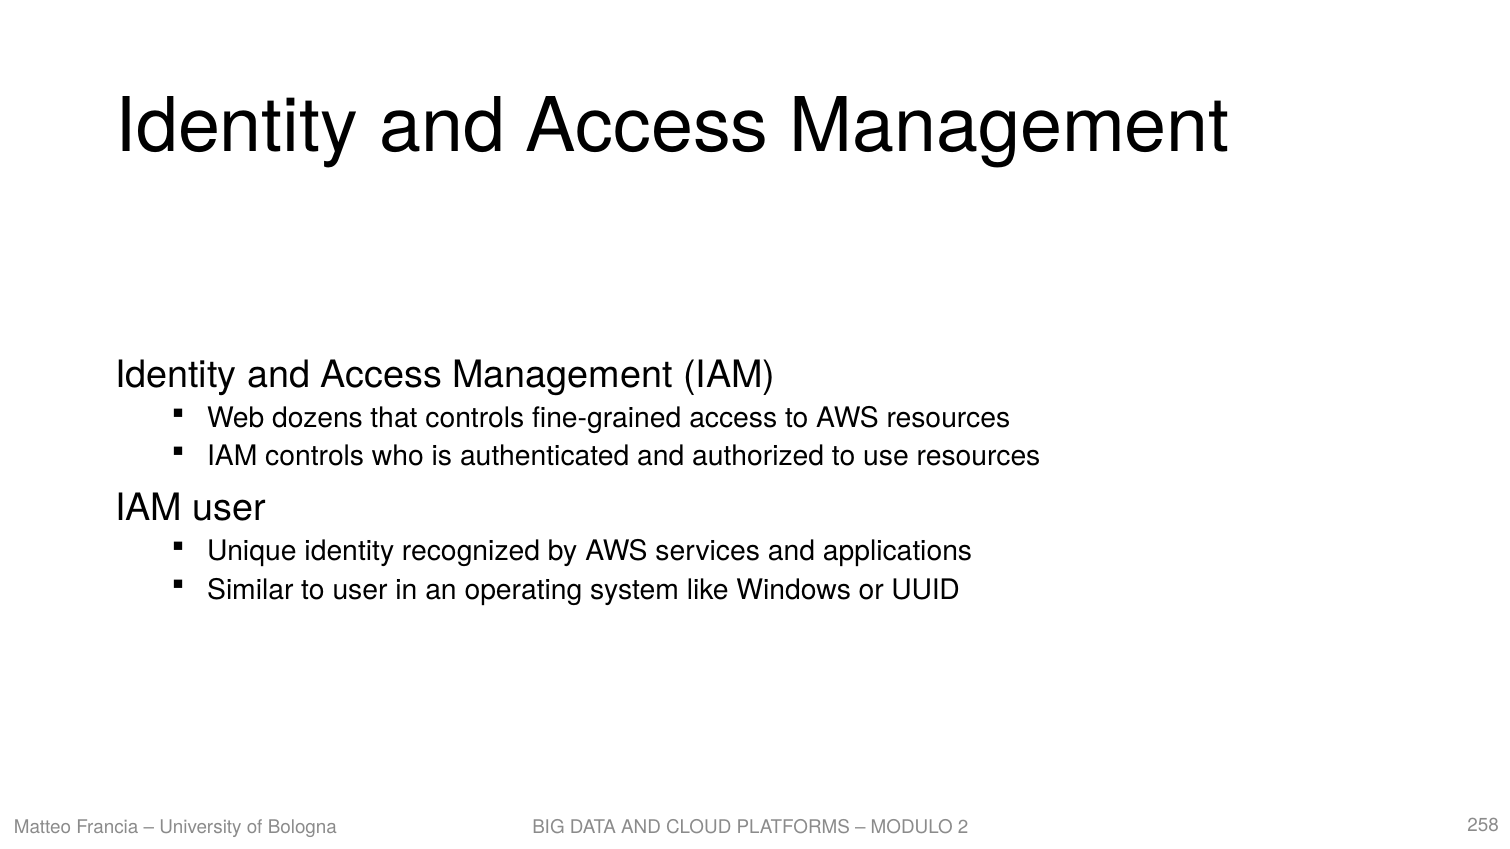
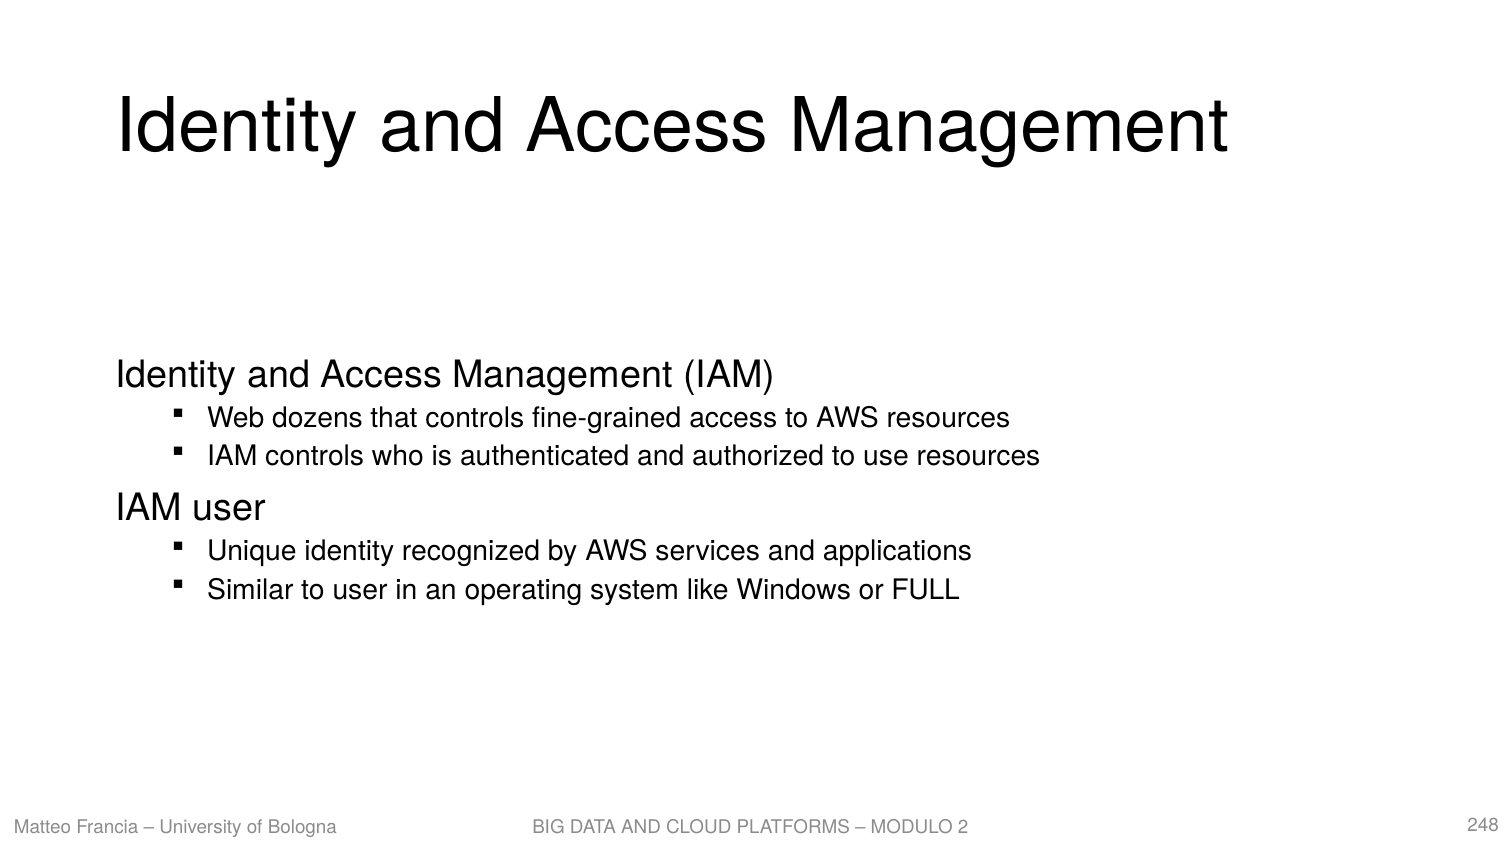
UUID: UUID -> FULL
258: 258 -> 248
